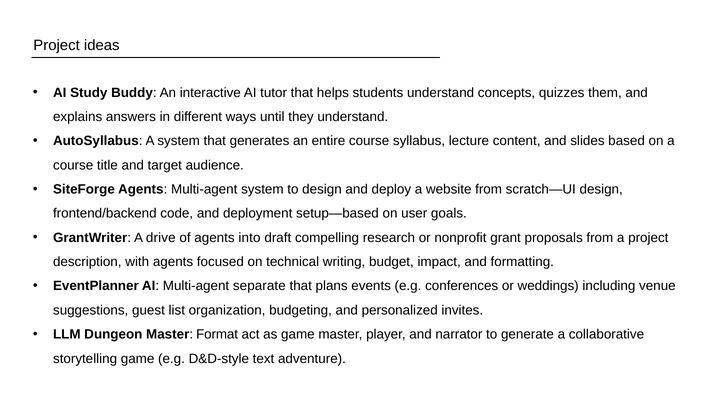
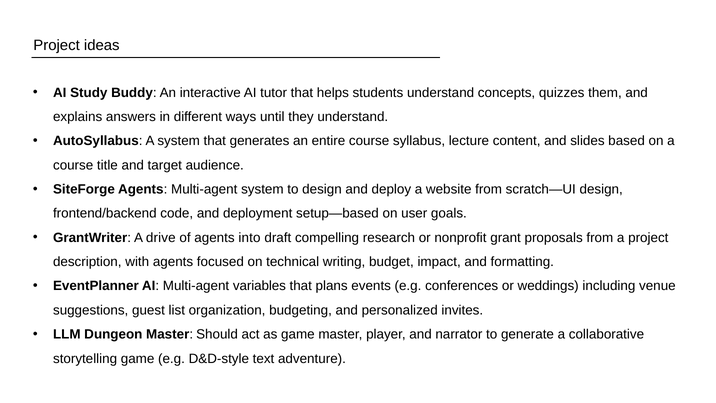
separate: separate -> variables
Format: Format -> Should
